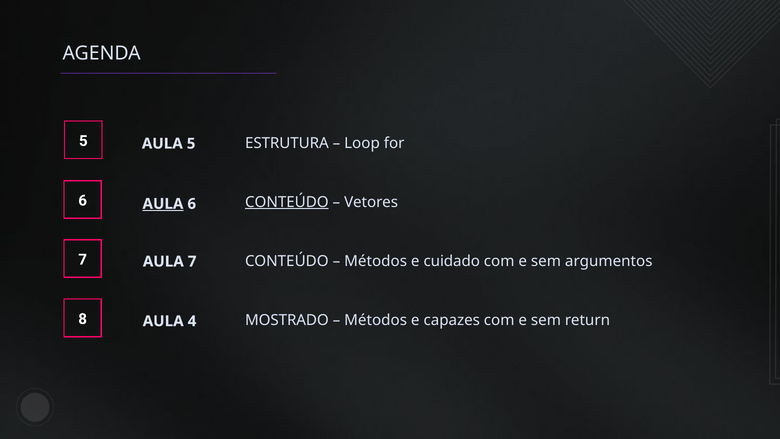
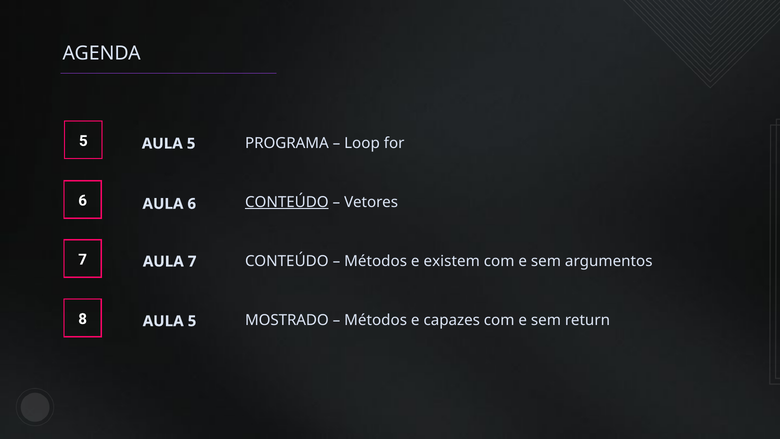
ESTRUTURA: ESTRUTURA -> PROGRAMA
AULA at (163, 204) underline: present -> none
cuidado: cuidado -> existem
4 at (192, 321): 4 -> 5
